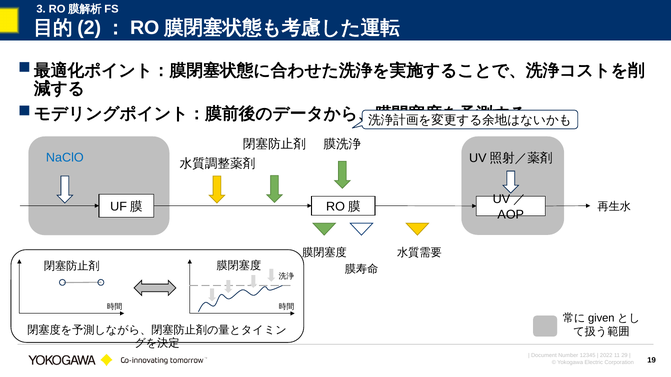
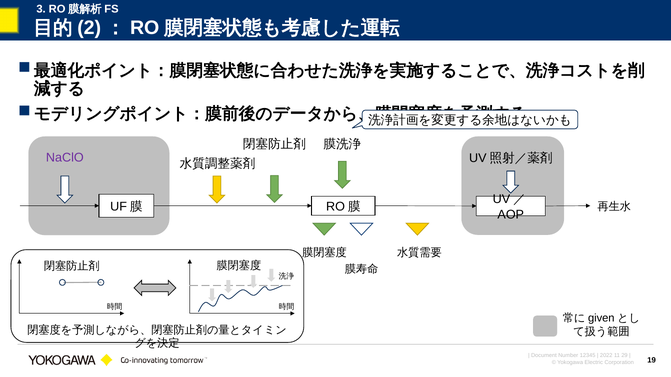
NaClO colour: blue -> purple
